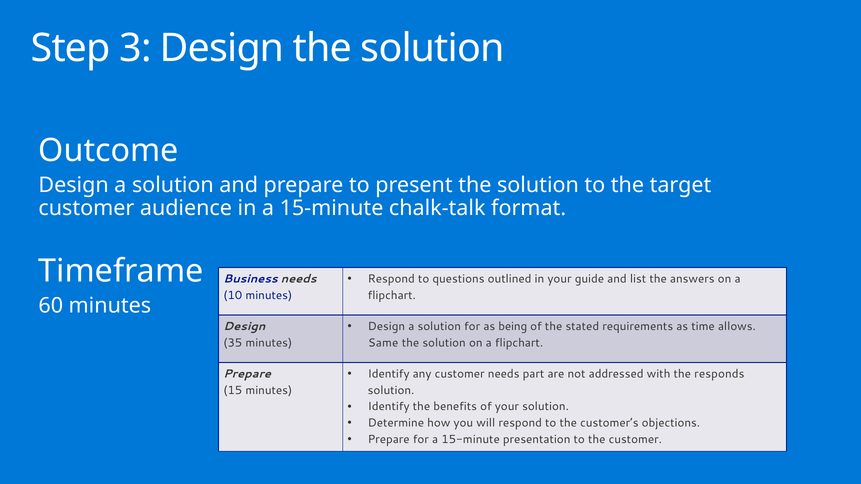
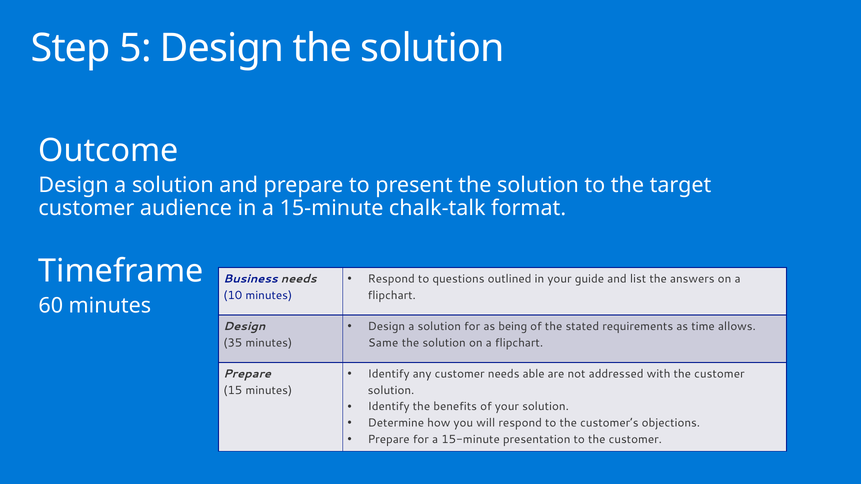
3: 3 -> 5
part: part -> able
with the responds: responds -> customer
